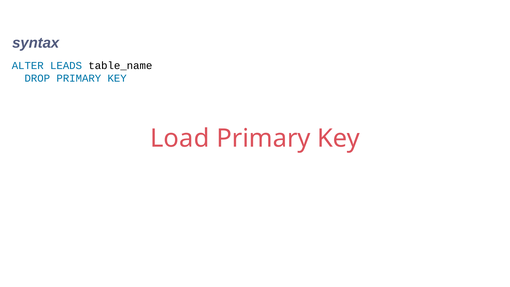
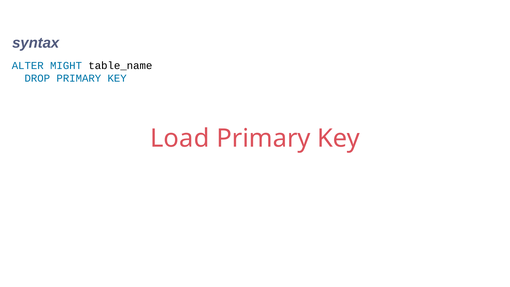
LEADS: LEADS -> MIGHT
